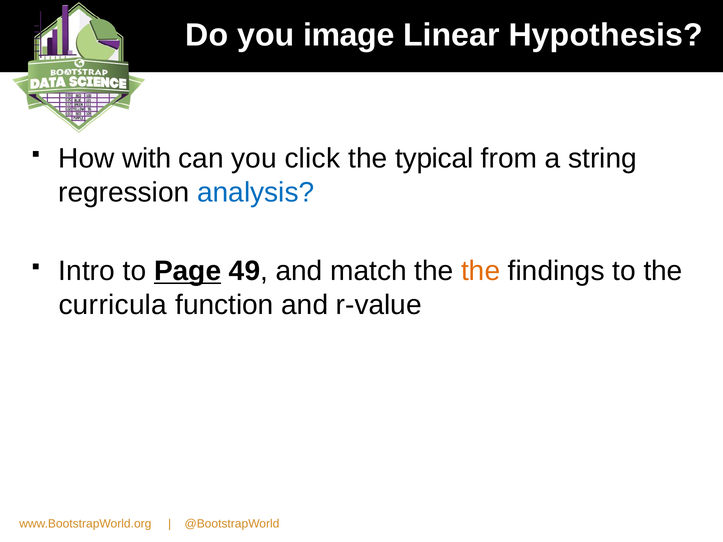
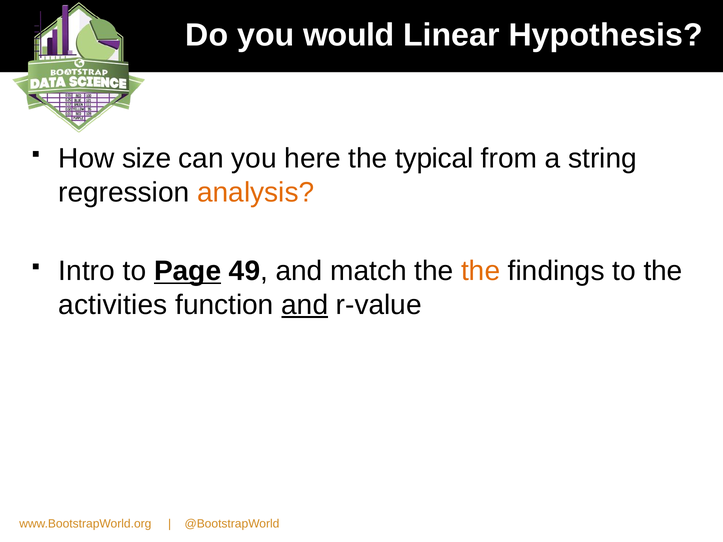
image: image -> would
with: with -> size
click: click -> here
analysis colour: blue -> orange
curricula: curricula -> activities
and at (305, 305) underline: none -> present
